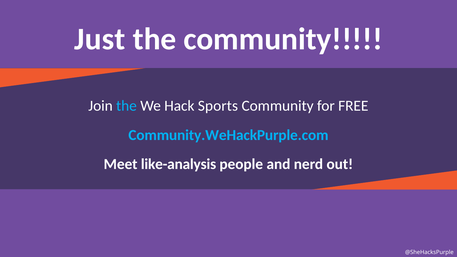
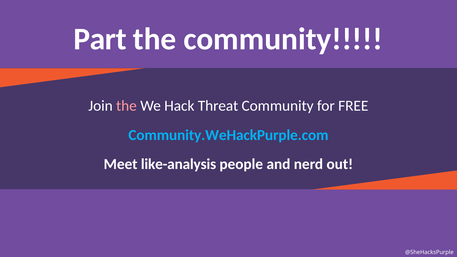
Just: Just -> Part
the at (126, 106) colour: light blue -> pink
Sports: Sports -> Threat
